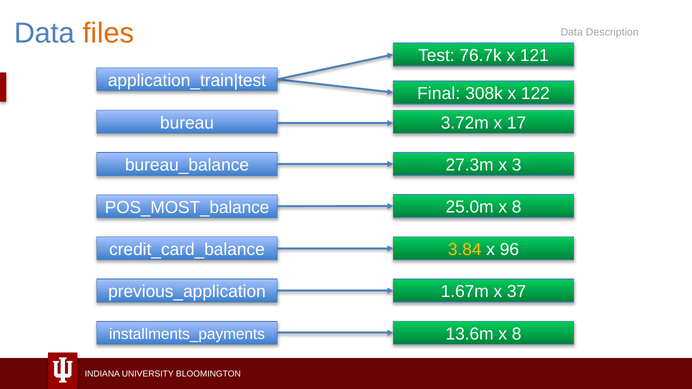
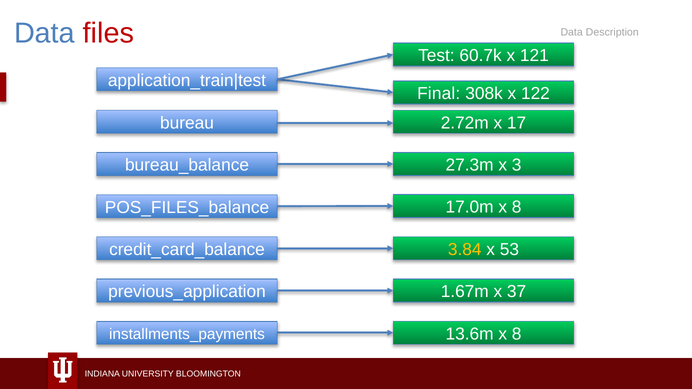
files colour: orange -> red
76.7k: 76.7k -> 60.7k
3.72m: 3.72m -> 2.72m
25.0m: 25.0m -> 17.0m
POS_MOST_balance: POS_MOST_balance -> POS_FILES_balance
96: 96 -> 53
